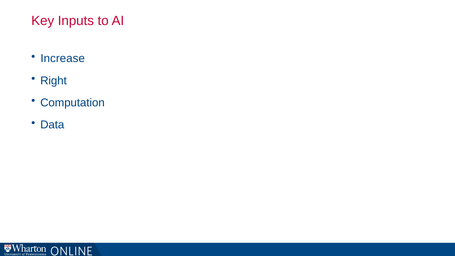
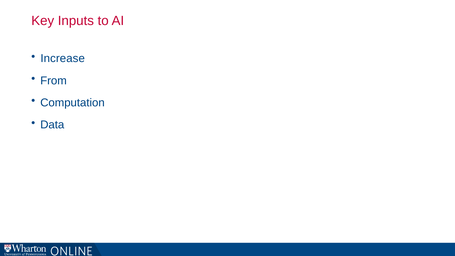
Right: Right -> From
